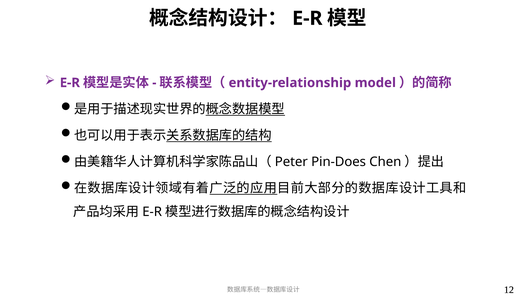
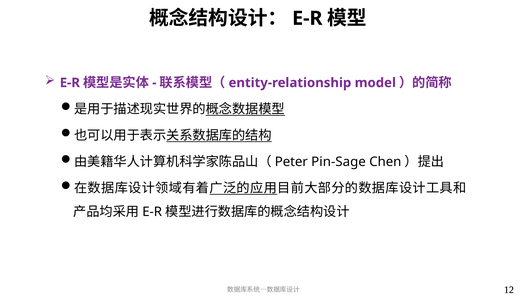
Pin-Does: Pin-Does -> Pin-Sage
